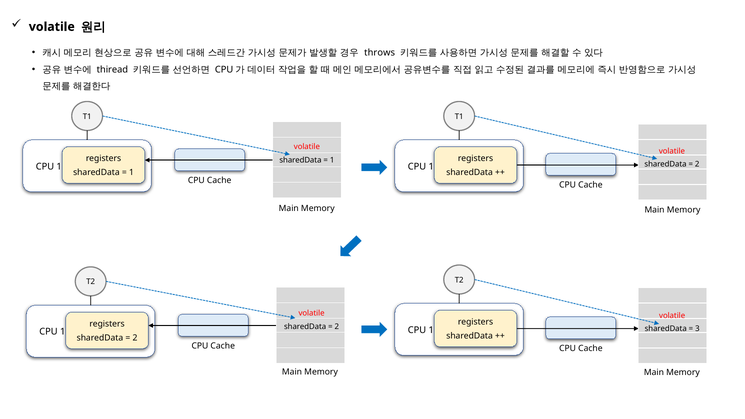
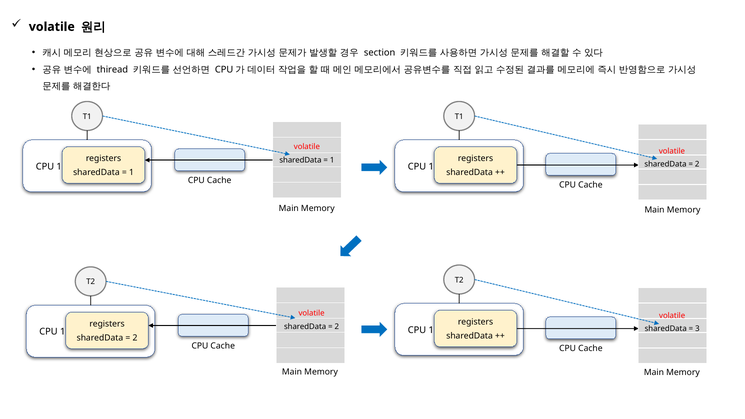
throws: throws -> section
